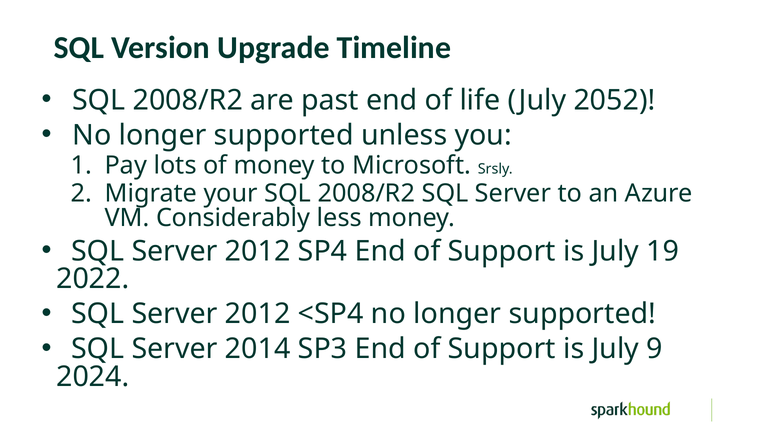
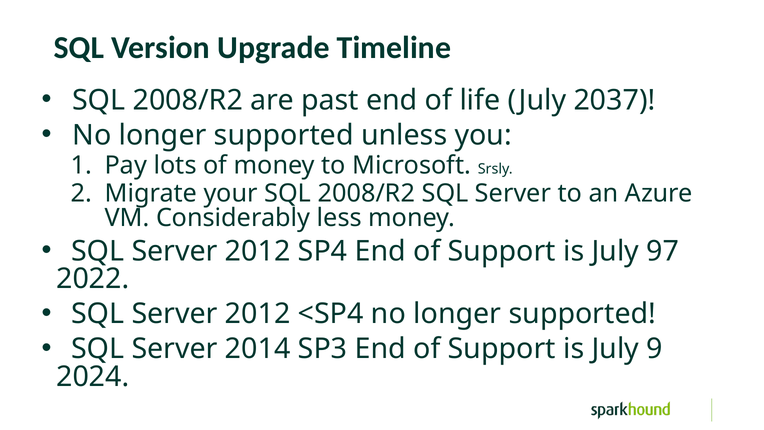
2052: 2052 -> 2037
19: 19 -> 97
